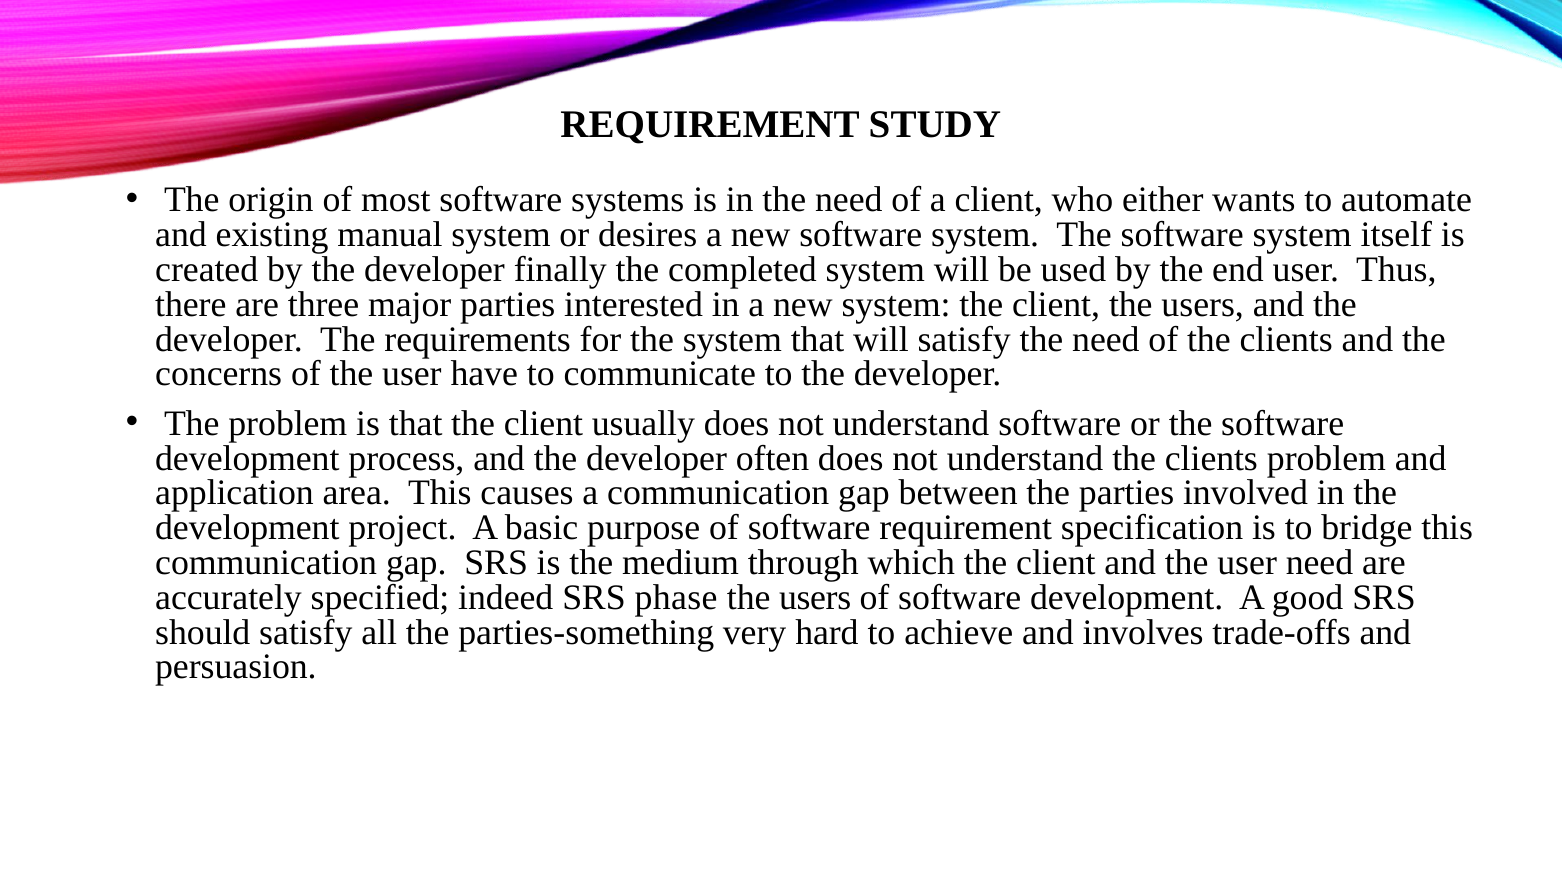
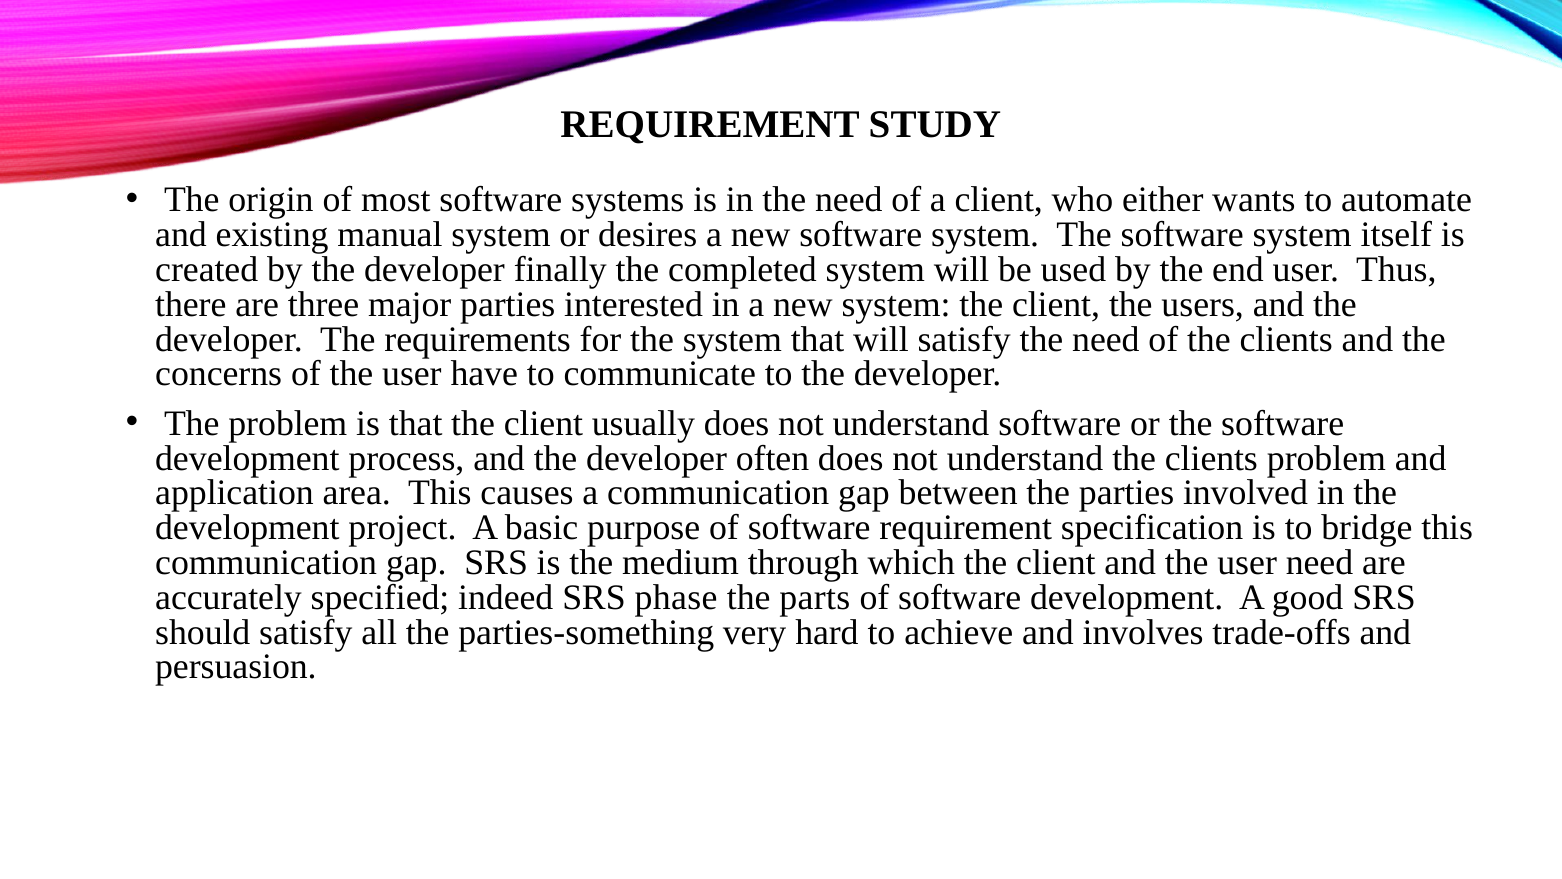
users at (815, 597): users -> parts
